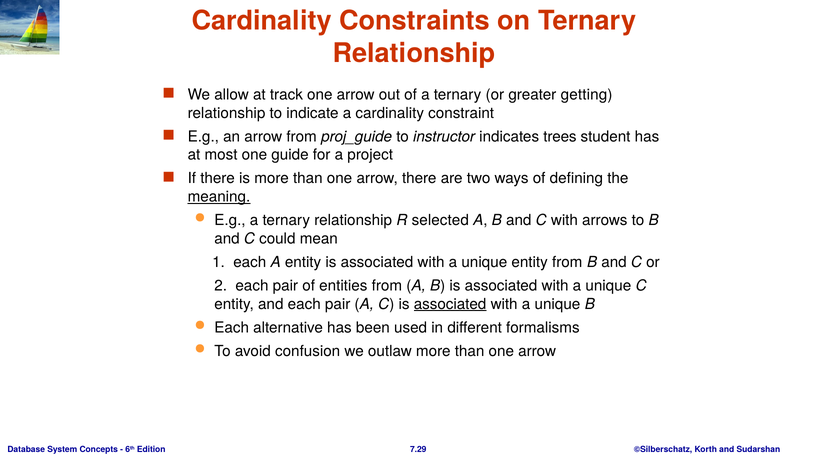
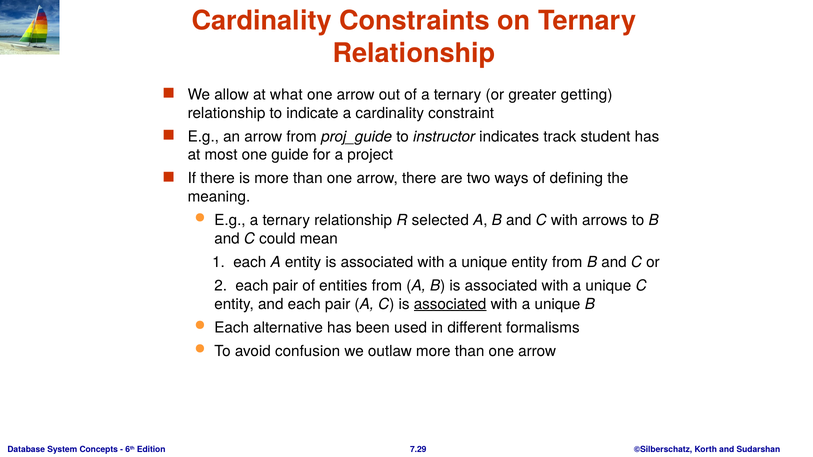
track: track -> what
trees: trees -> track
meaning underline: present -> none
